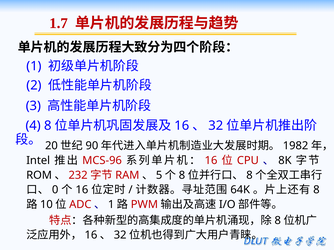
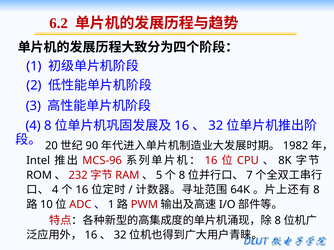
1.7: 1.7 -> 6.2
8 at (249, 175): 8 -> 7
0 at (55, 190): 0 -> 4
